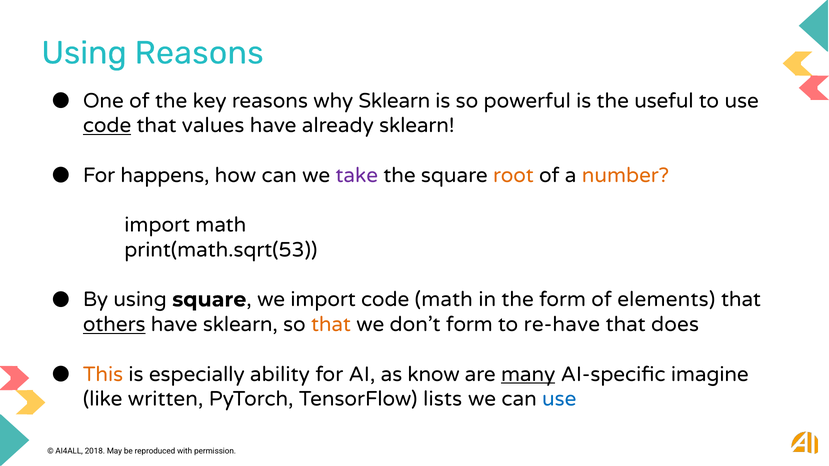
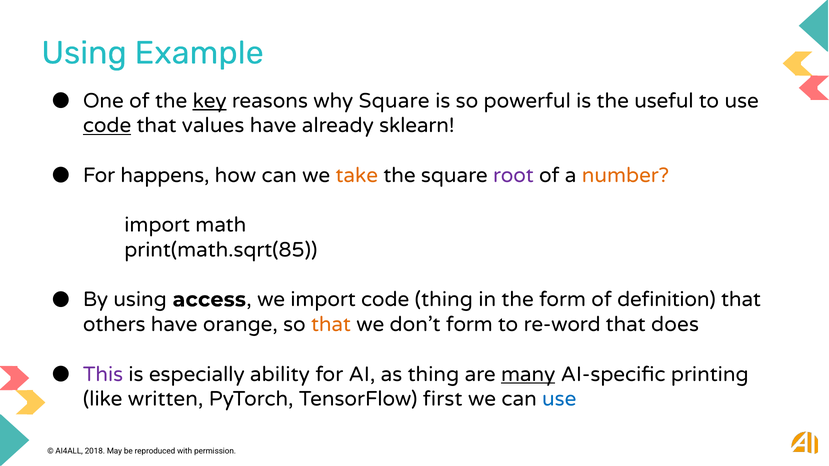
Using Reasons: Reasons -> Example
key underline: none -> present
why Sklearn: Sklearn -> Square
take colour: purple -> orange
root colour: orange -> purple
print(math.sqrt(53: print(math.sqrt(53 -> print(math.sqrt(85
using square: square -> access
code math: math -> thing
elements: elements -> definition
others underline: present -> none
have sklearn: sklearn -> orange
re-have: re-have -> re-word
This colour: orange -> purple
as know: know -> thing
imagine: imagine -> printing
lists: lists -> first
